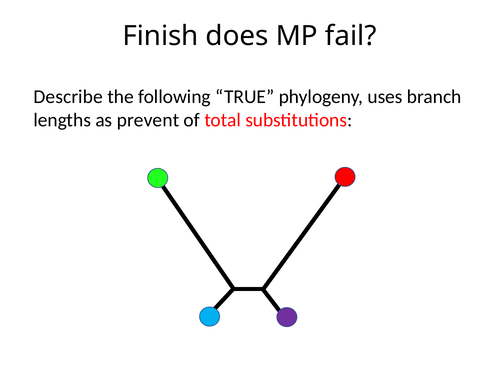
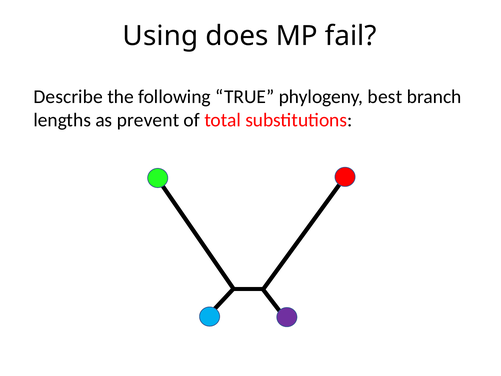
Finish: Finish -> Using
uses: uses -> best
